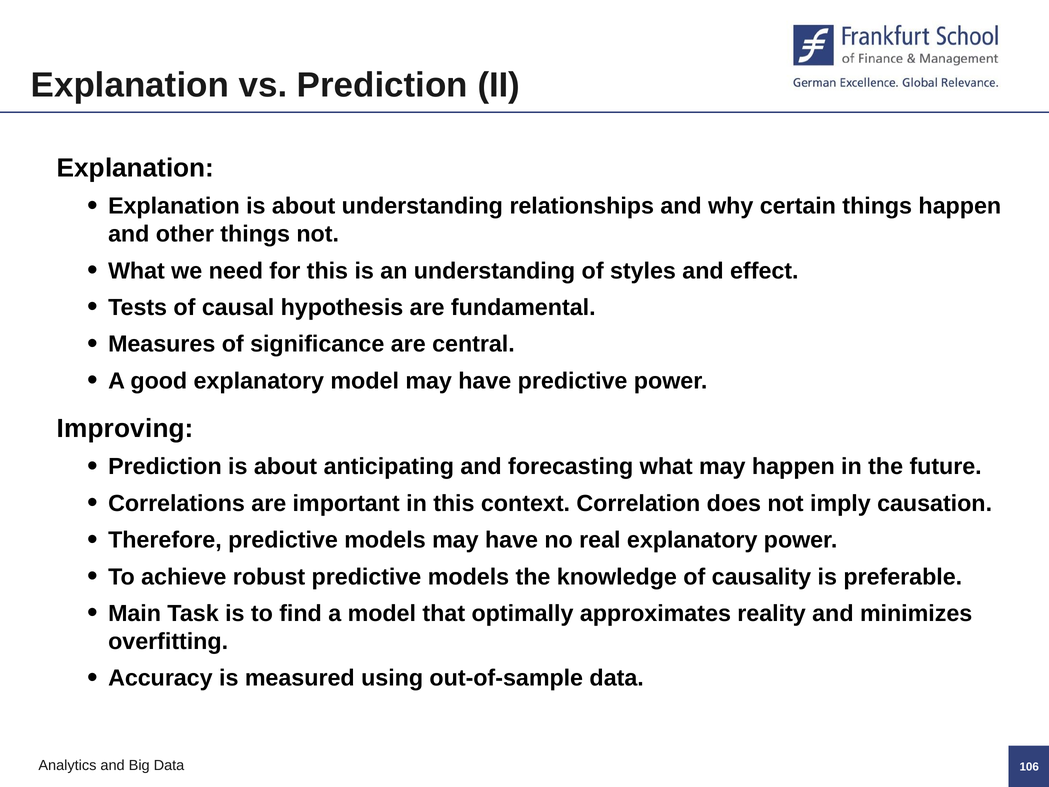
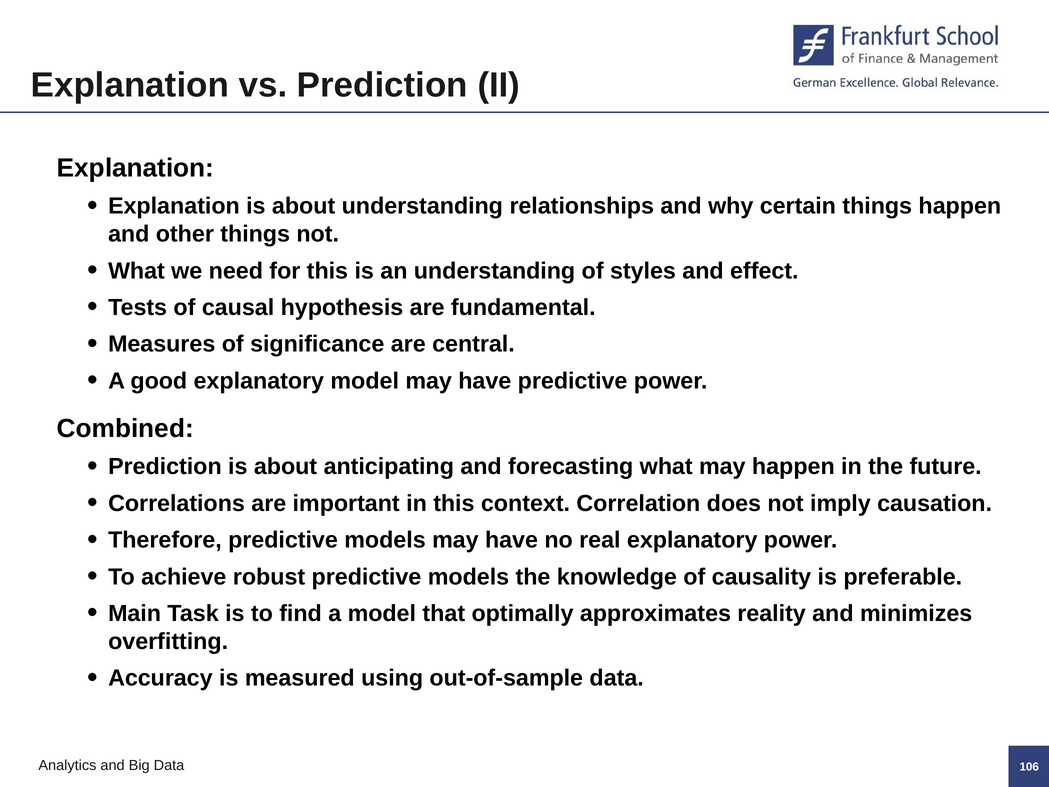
Improving: Improving -> Combined
